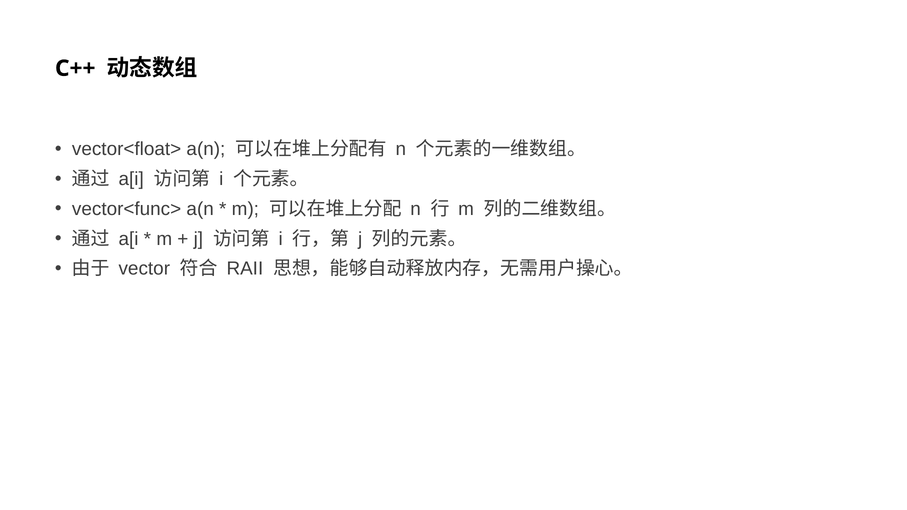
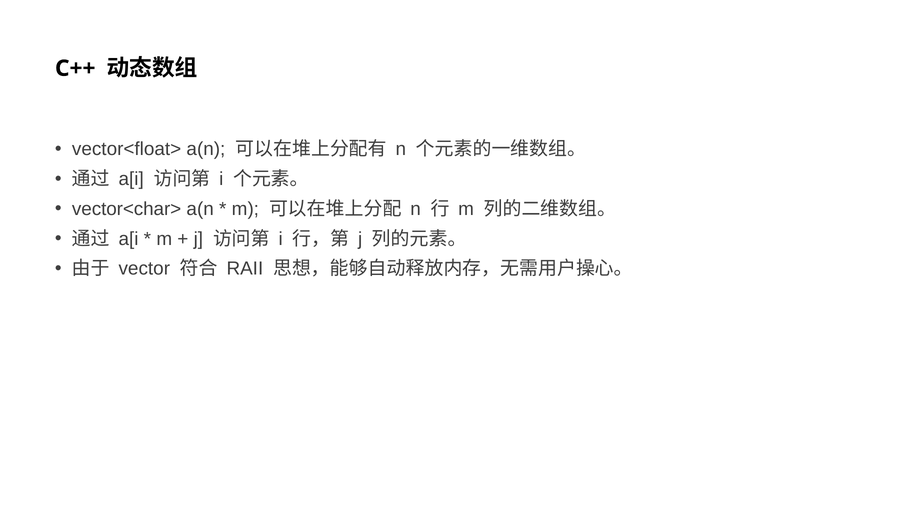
vector<func>: vector<func> -> vector<char>
